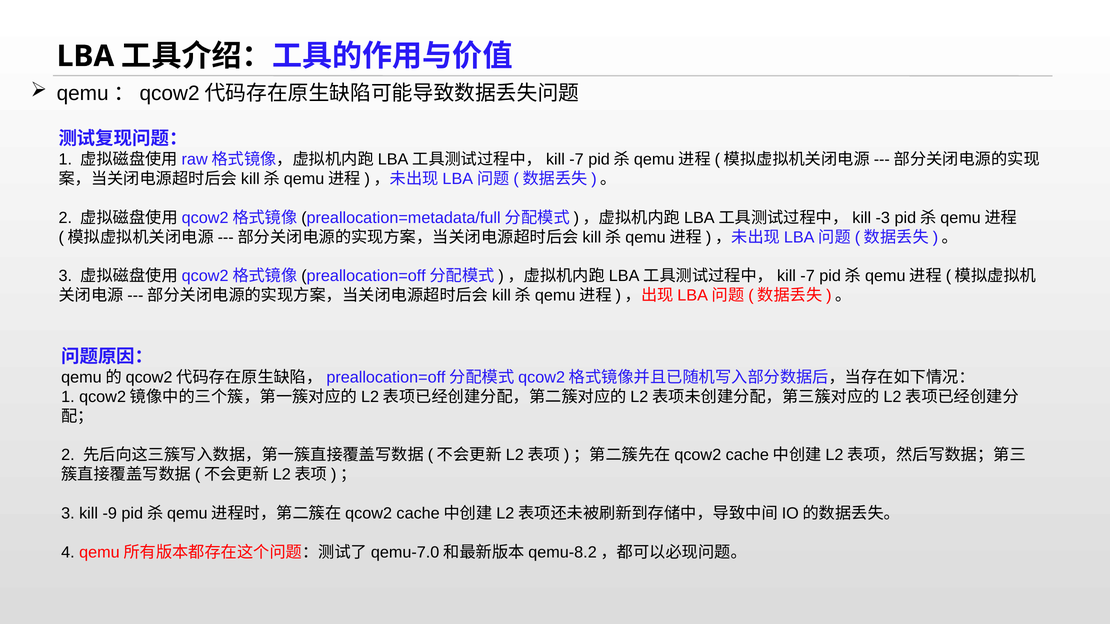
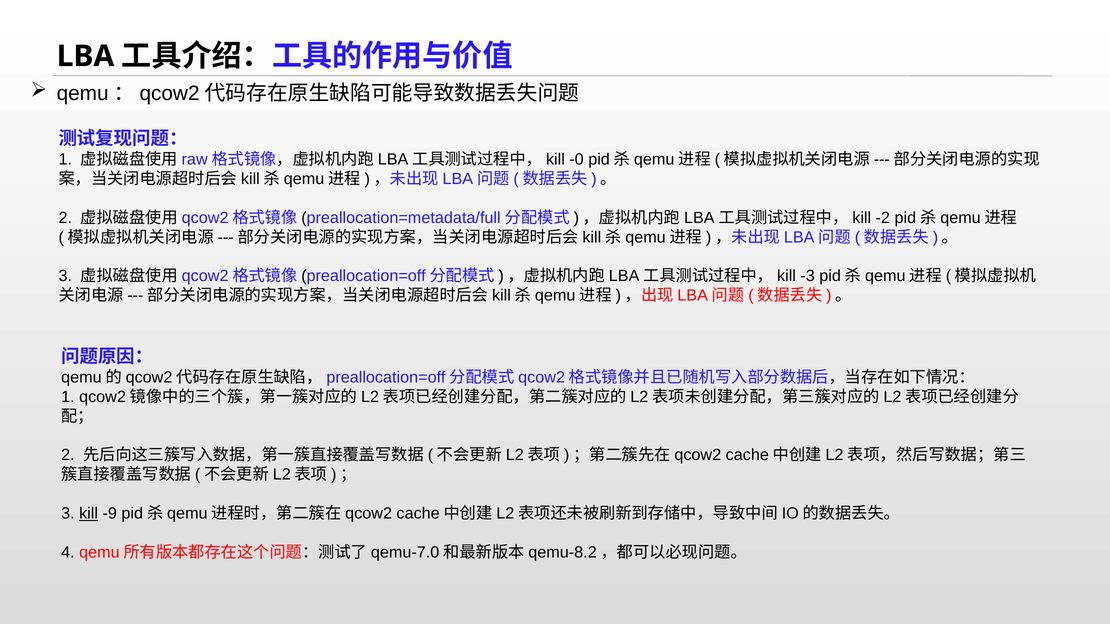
-7 at (576, 160): -7 -> -0
-3: -3 -> -2
-7 at (808, 276): -7 -> -3
kill underline: none -> present
